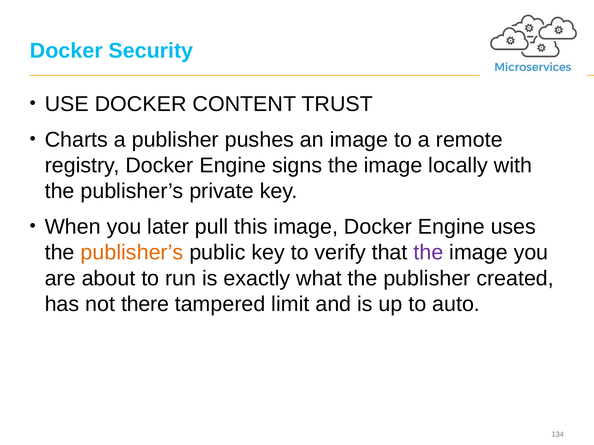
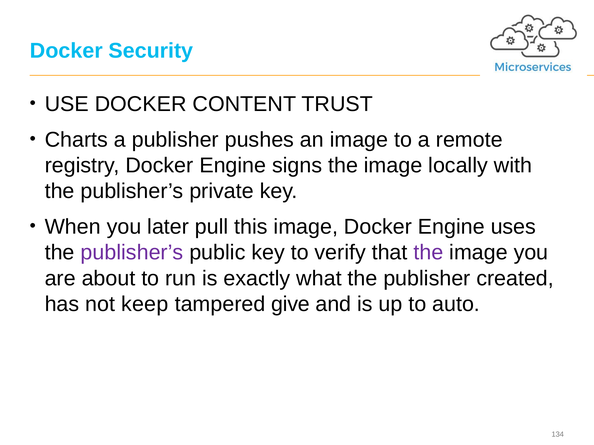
publisher’s at (132, 253) colour: orange -> purple
there: there -> keep
limit: limit -> give
